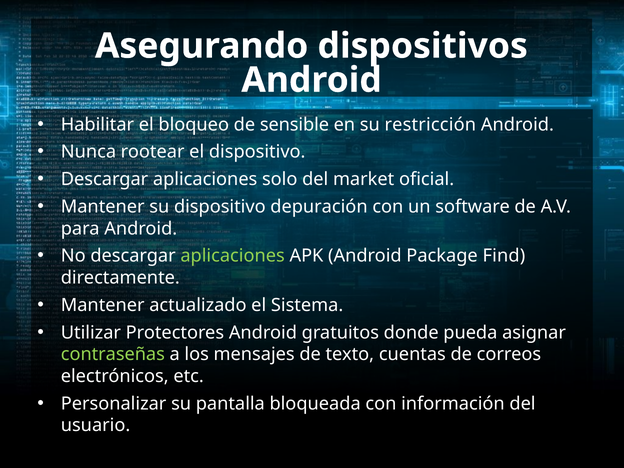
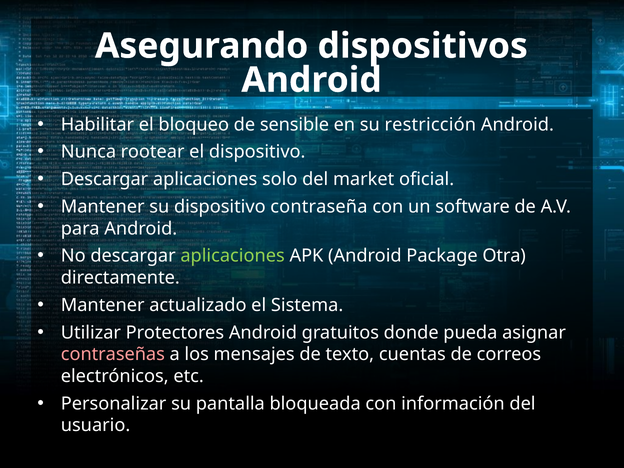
depuración: depuración -> contraseña
Find: Find -> Otra
contraseñas colour: light green -> pink
